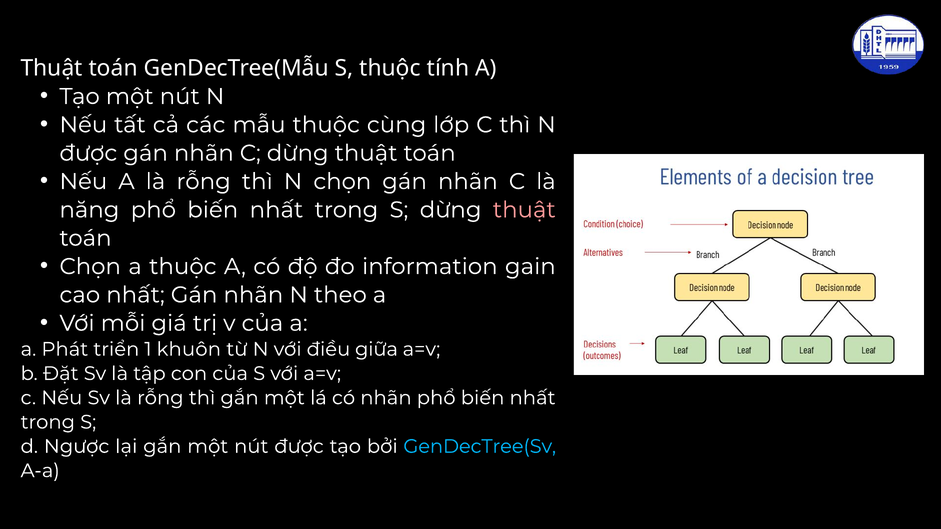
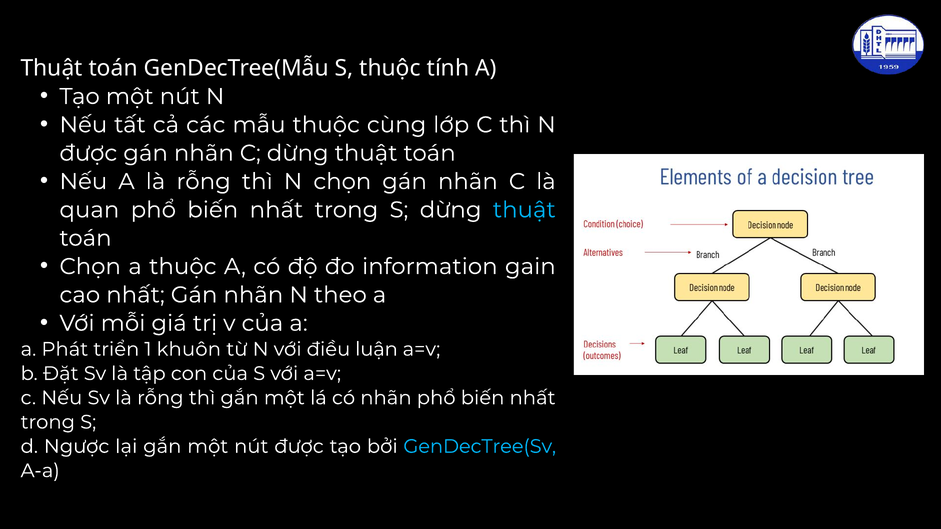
năng: năng -> quan
thuật at (524, 210) colour: pink -> light blue
giữa: giữa -> luận
